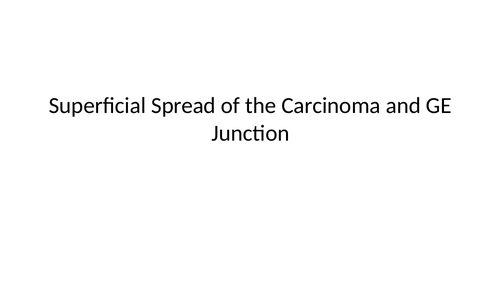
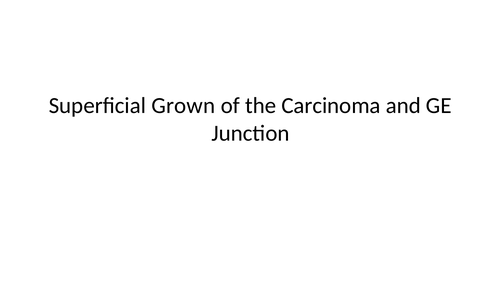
Spread: Spread -> Grown
